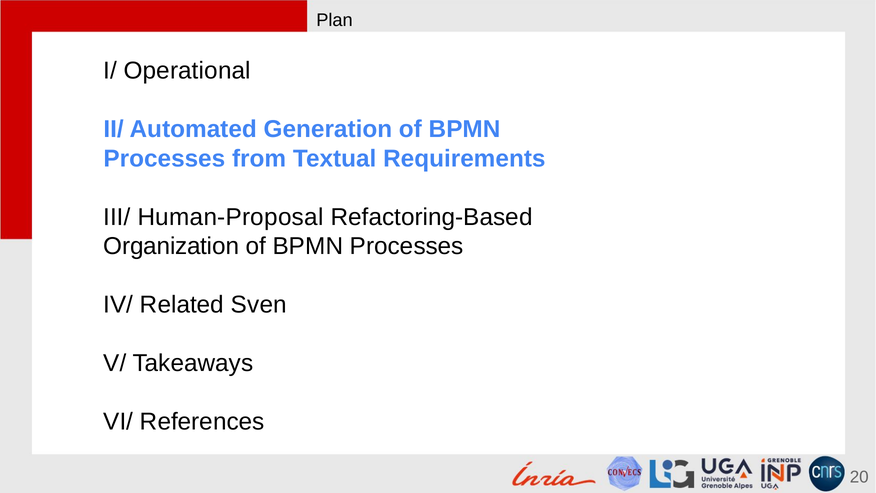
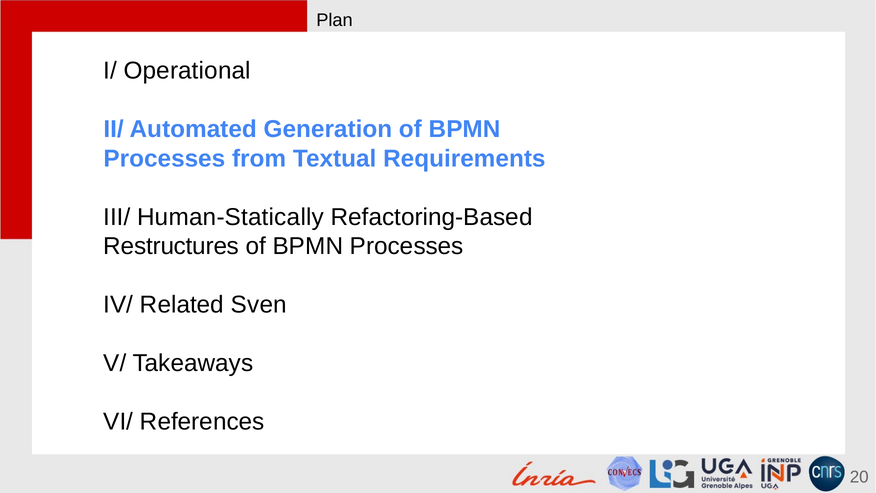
Human-Proposal: Human-Proposal -> Human-Statically
Organization: Organization -> Restructures
